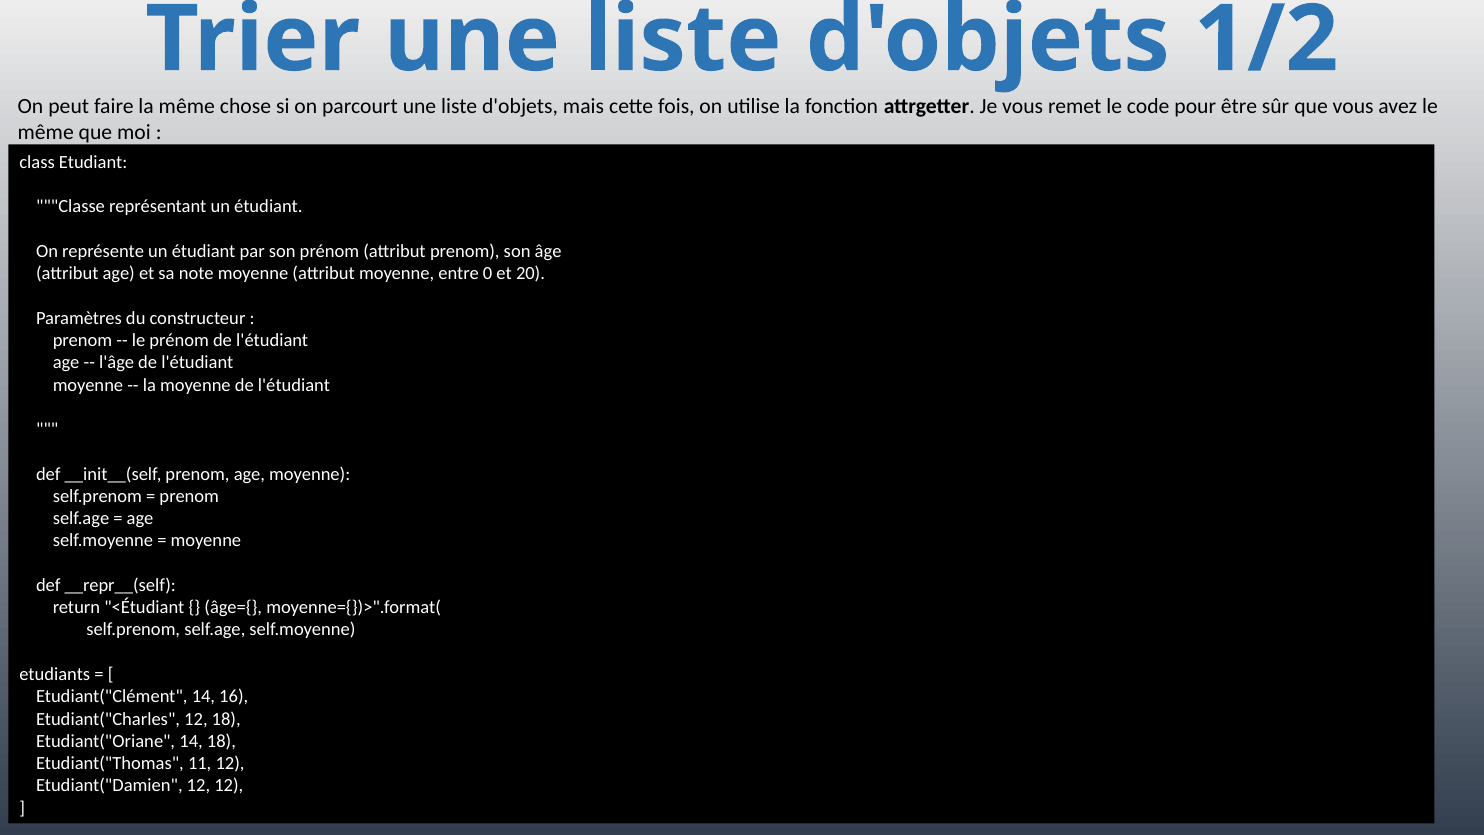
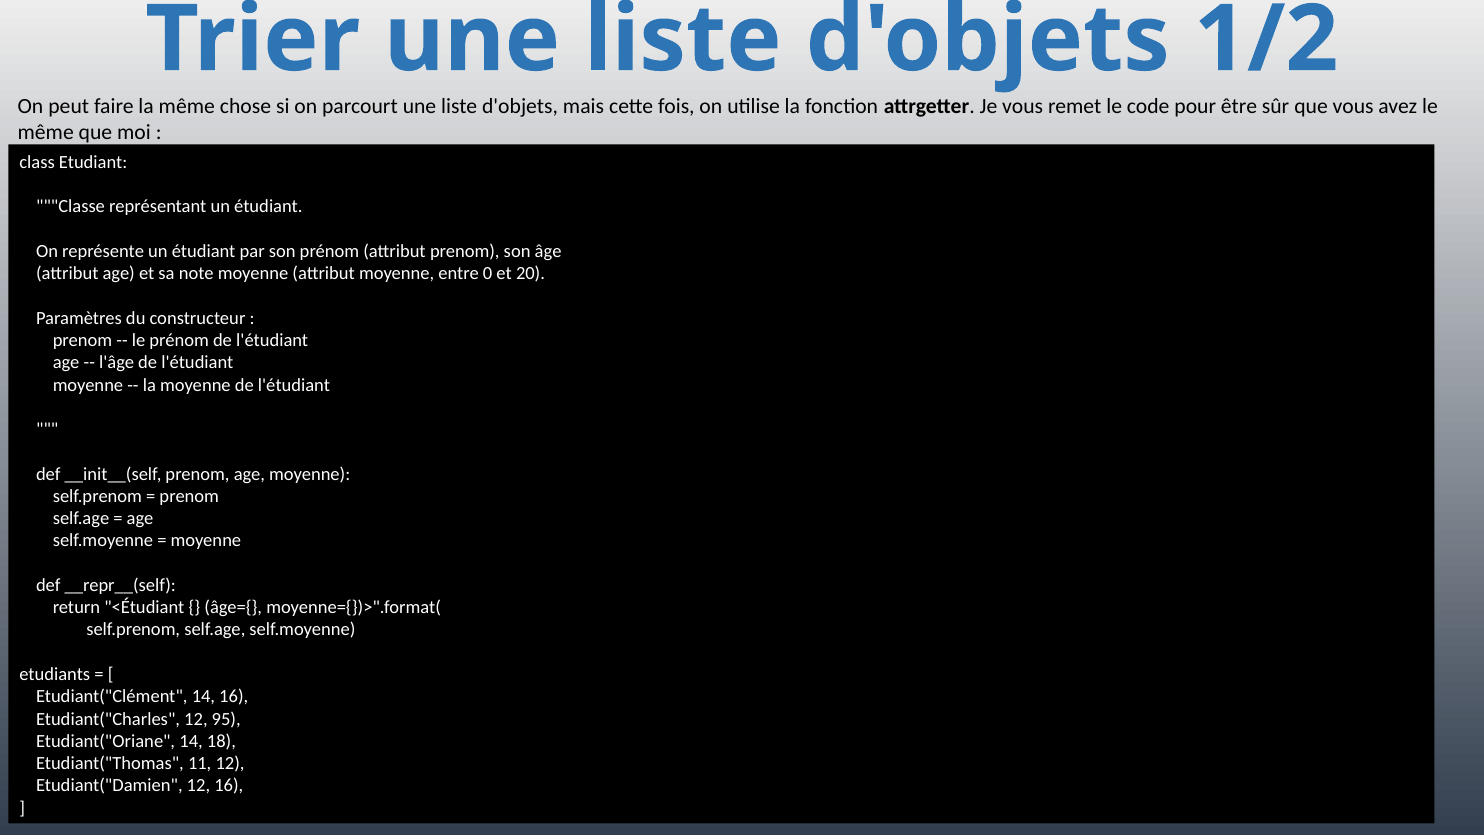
12 18: 18 -> 95
12 12: 12 -> 16
